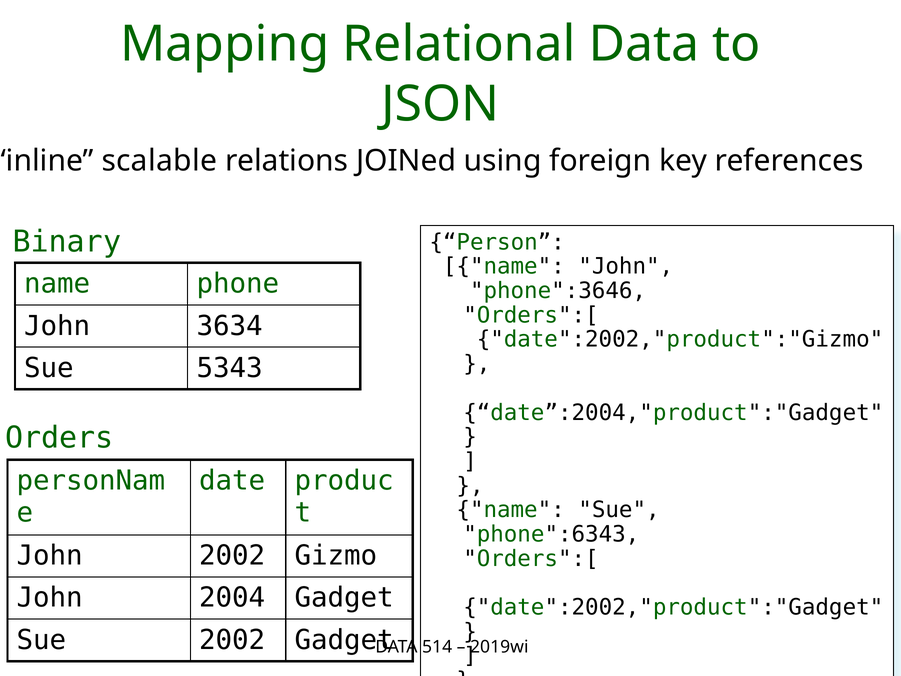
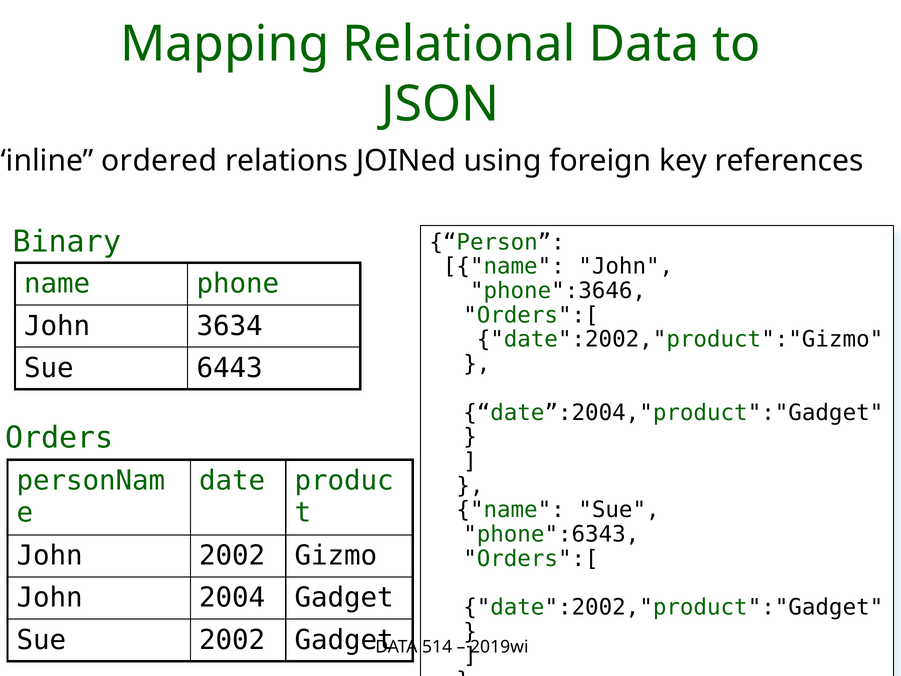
scalable: scalable -> ordered
5343: 5343 -> 6443
